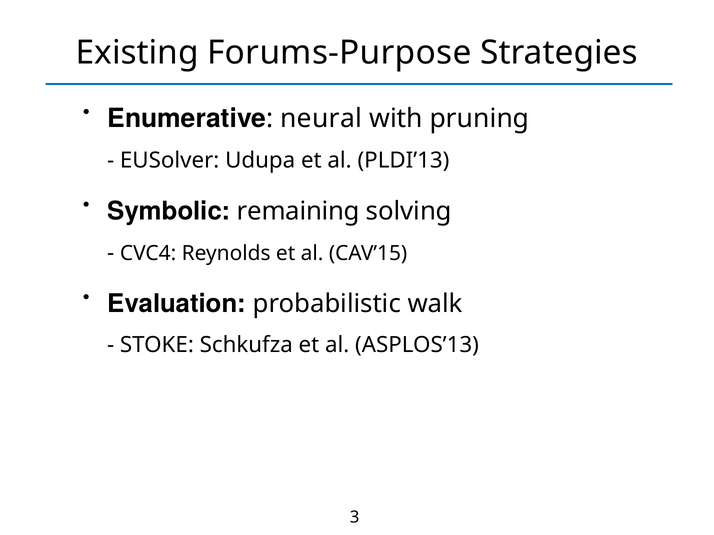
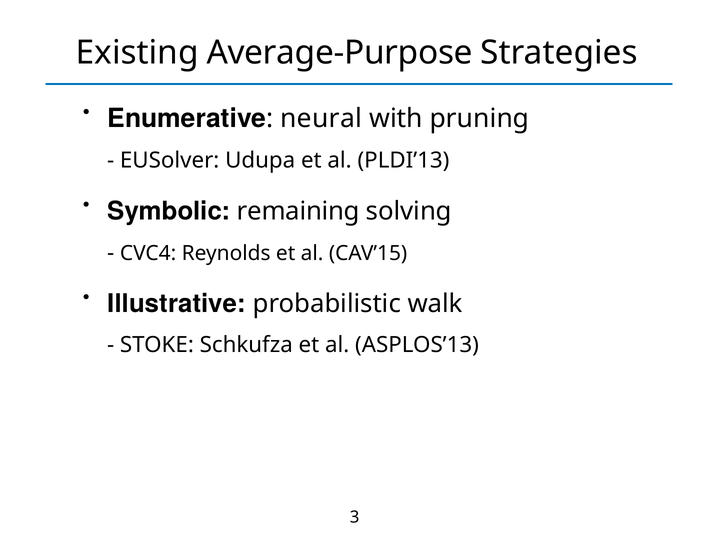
Forums-Purpose: Forums-Purpose -> Average-Purpose
Evaluation: Evaluation -> Illustrative
